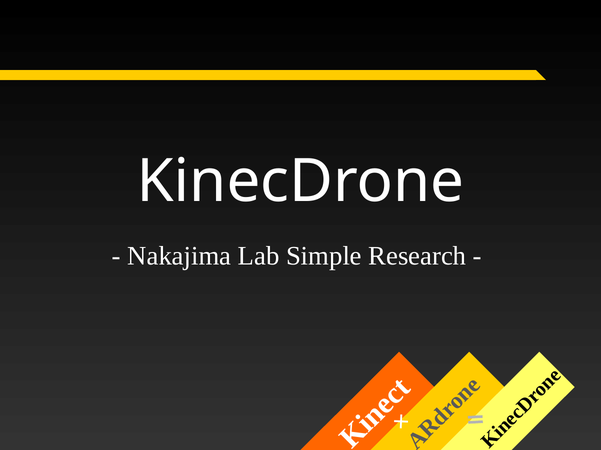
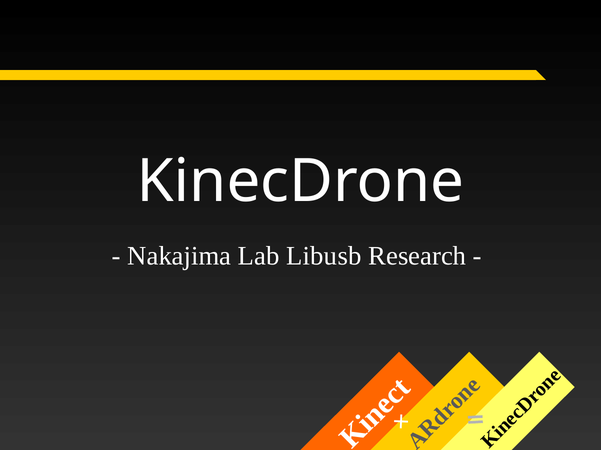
Simple: Simple -> Libusb
